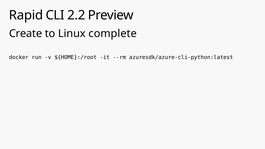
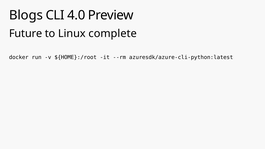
Rapid: Rapid -> Blogs
2.2: 2.2 -> 4.0
Create: Create -> Future
